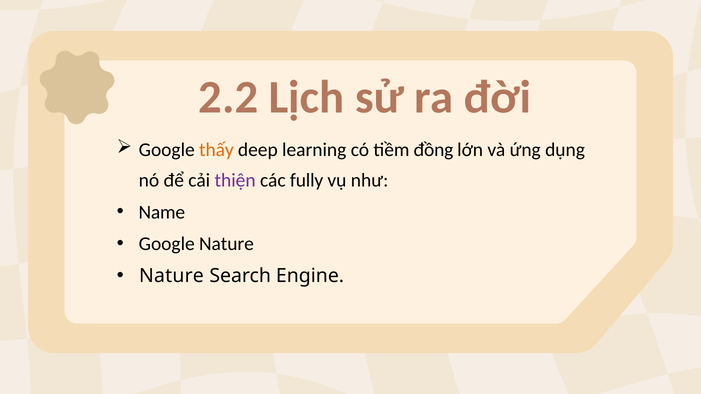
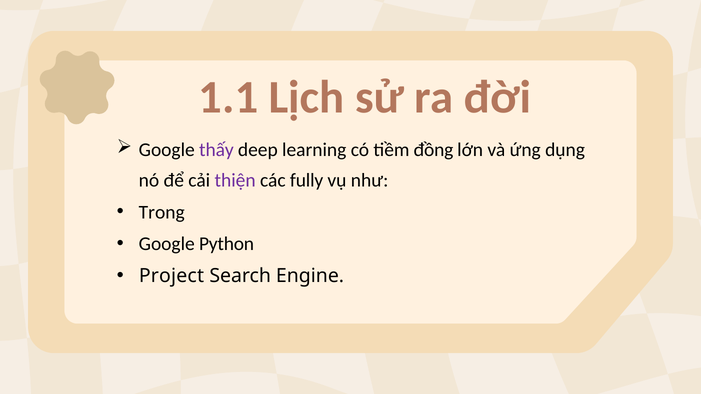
2.2: 2.2 -> 1.1
thấy colour: orange -> purple
Name: Name -> Trong
Google Nature: Nature -> Python
Nature at (171, 276): Nature -> Project
